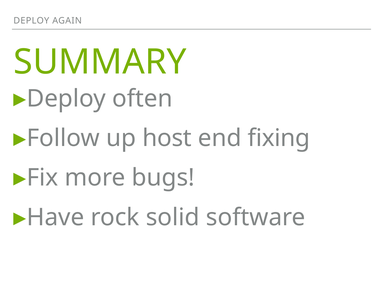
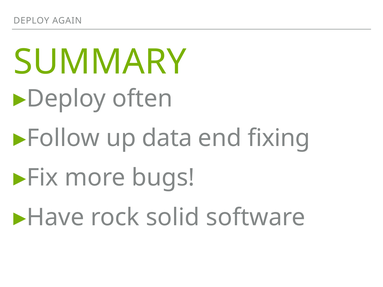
host: host -> data
